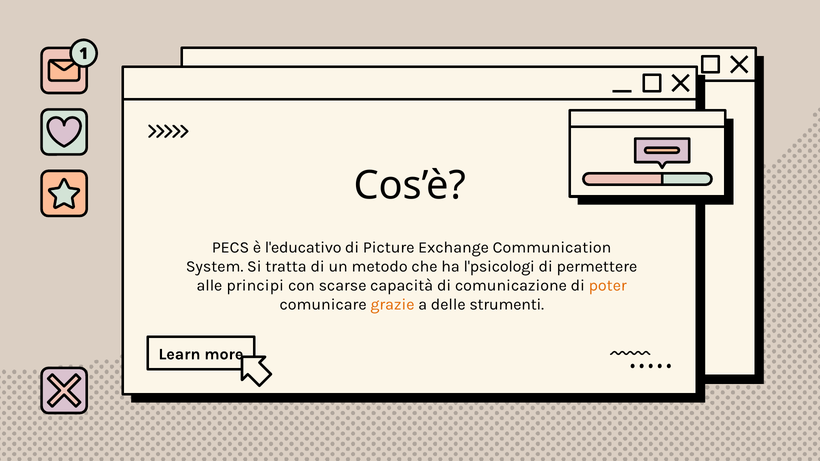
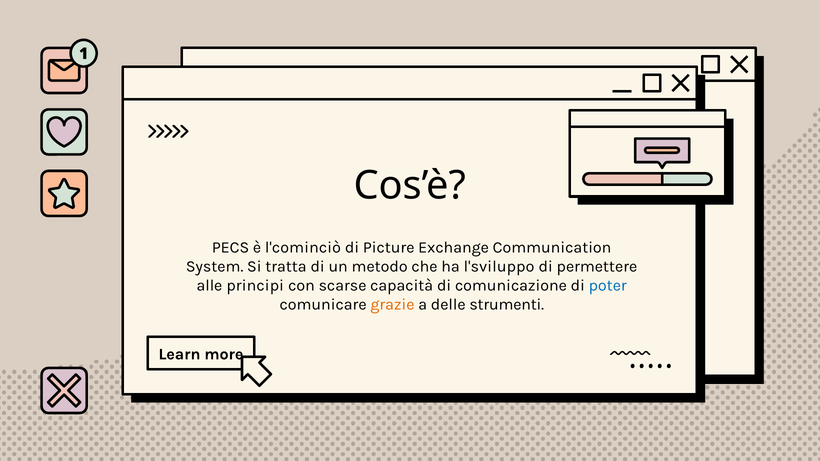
l'educativo: l'educativo -> l'cominciò
l'psicologi: l'psicologi -> l'sviluppo
poter colour: orange -> blue
